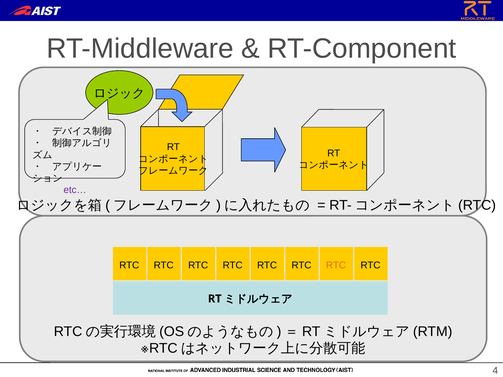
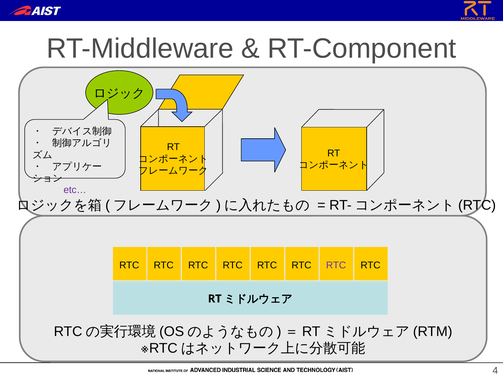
RTC at (336, 265) colour: orange -> purple
